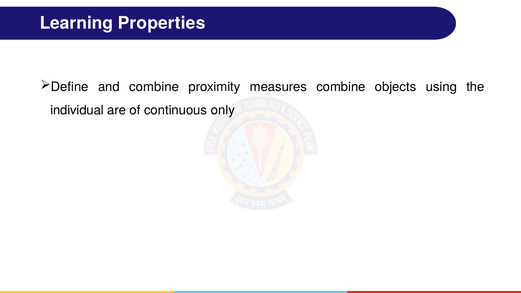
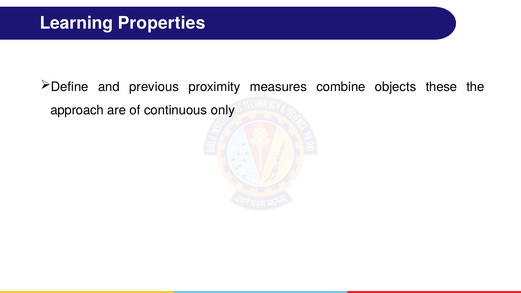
and combine: combine -> previous
using: using -> these
individual: individual -> approach
